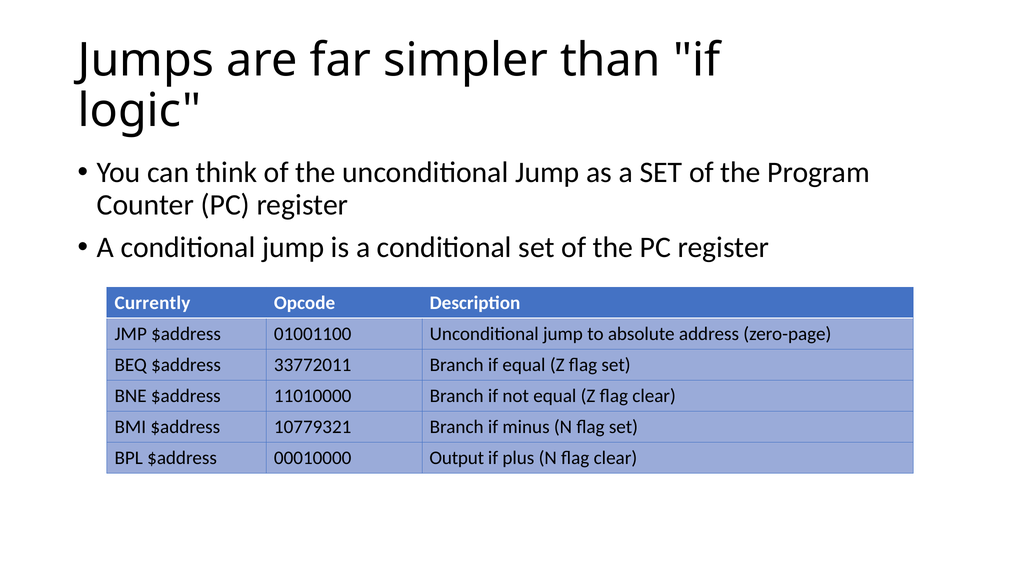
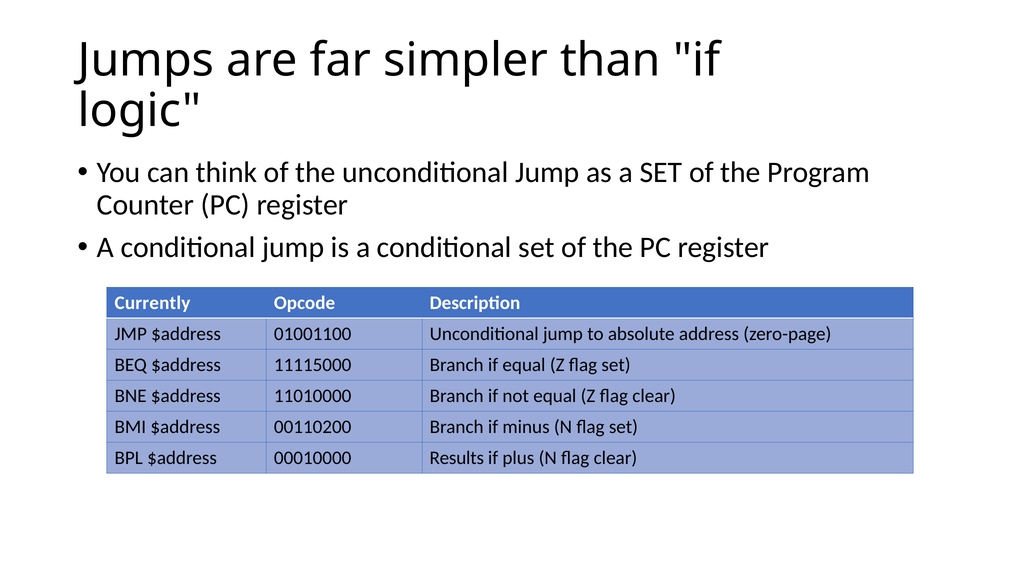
33772011: 33772011 -> 11115000
10779321: 10779321 -> 00110200
Output: Output -> Results
